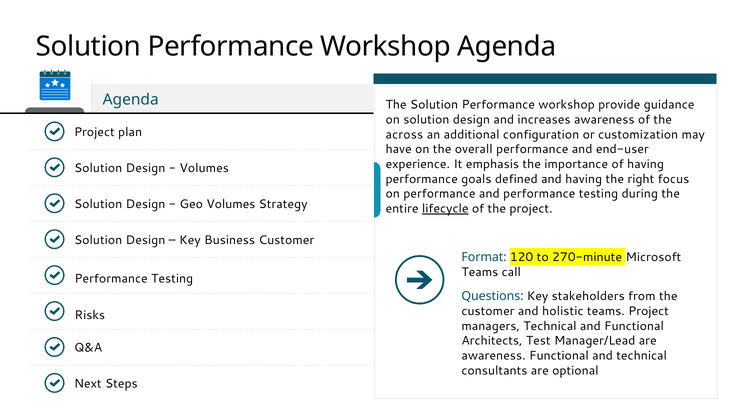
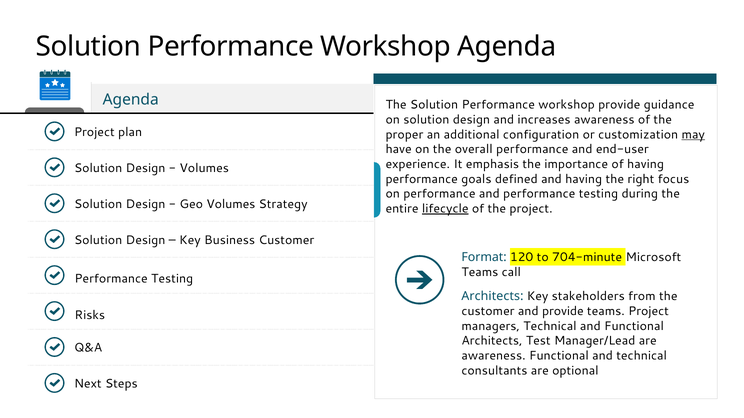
across: across -> proper
may underline: none -> present
270-minute: 270-minute -> 704-minute
Questions at (493, 297): Questions -> Architects
and holistic: holistic -> provide
